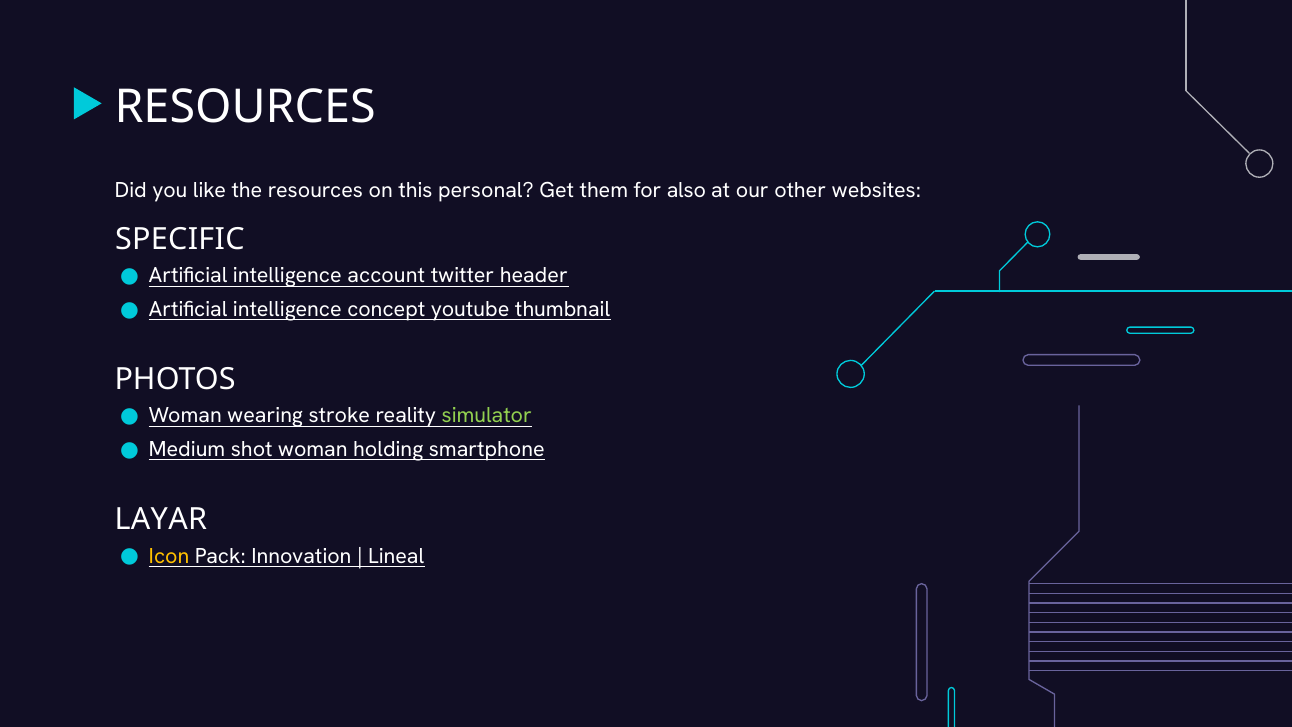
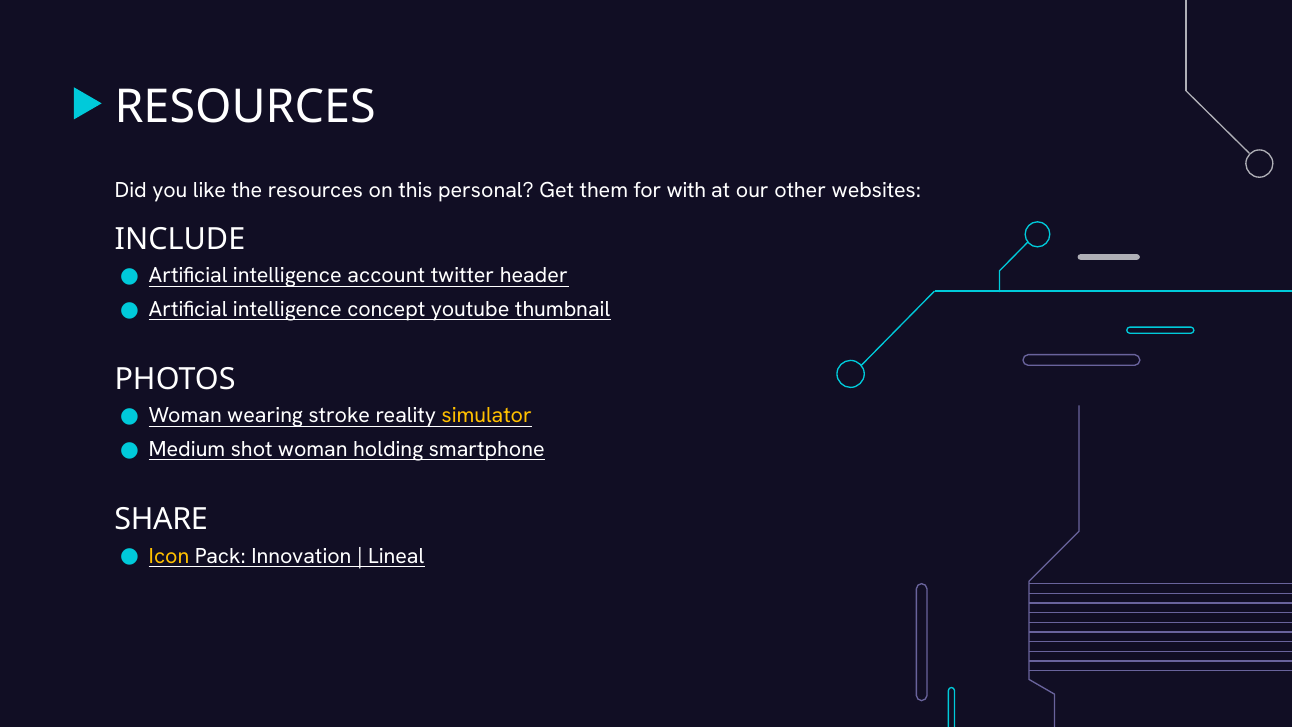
also: also -> with
SPECIFIC: SPECIFIC -> INCLUDE
simulator colour: light green -> yellow
LAYAR: LAYAR -> SHARE
